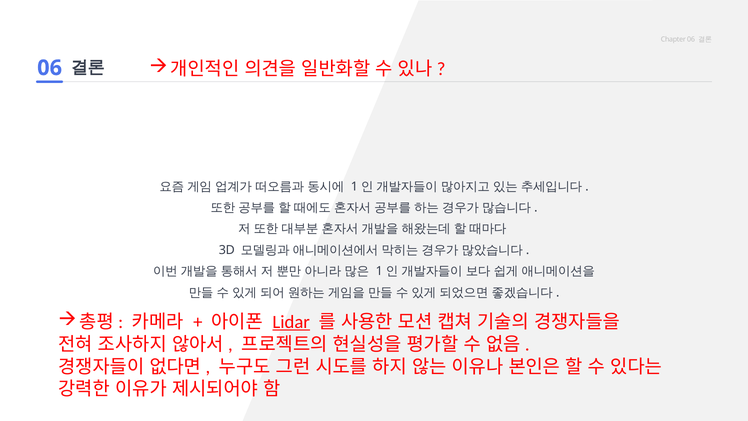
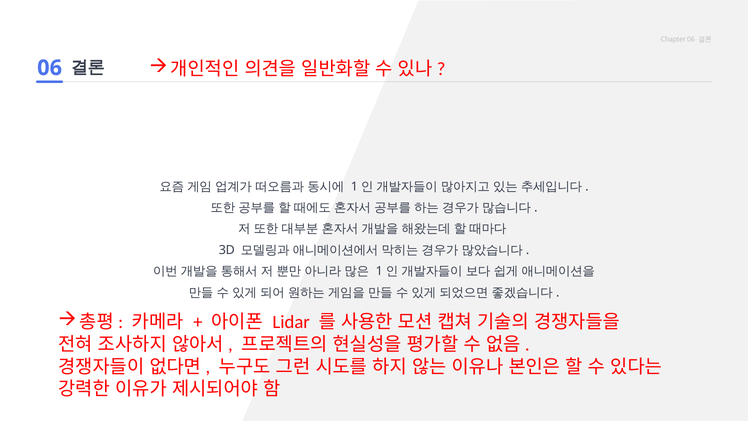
Lidar underline: present -> none
